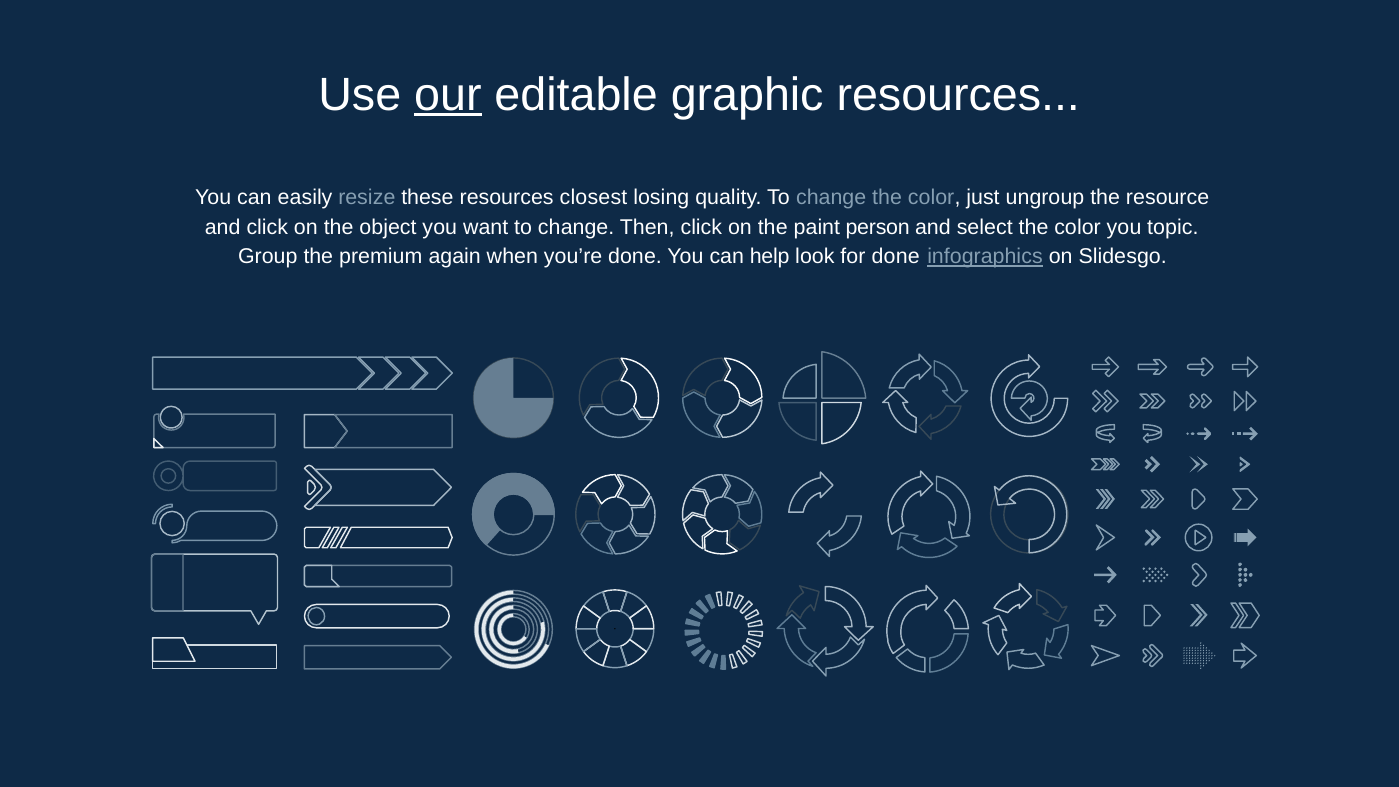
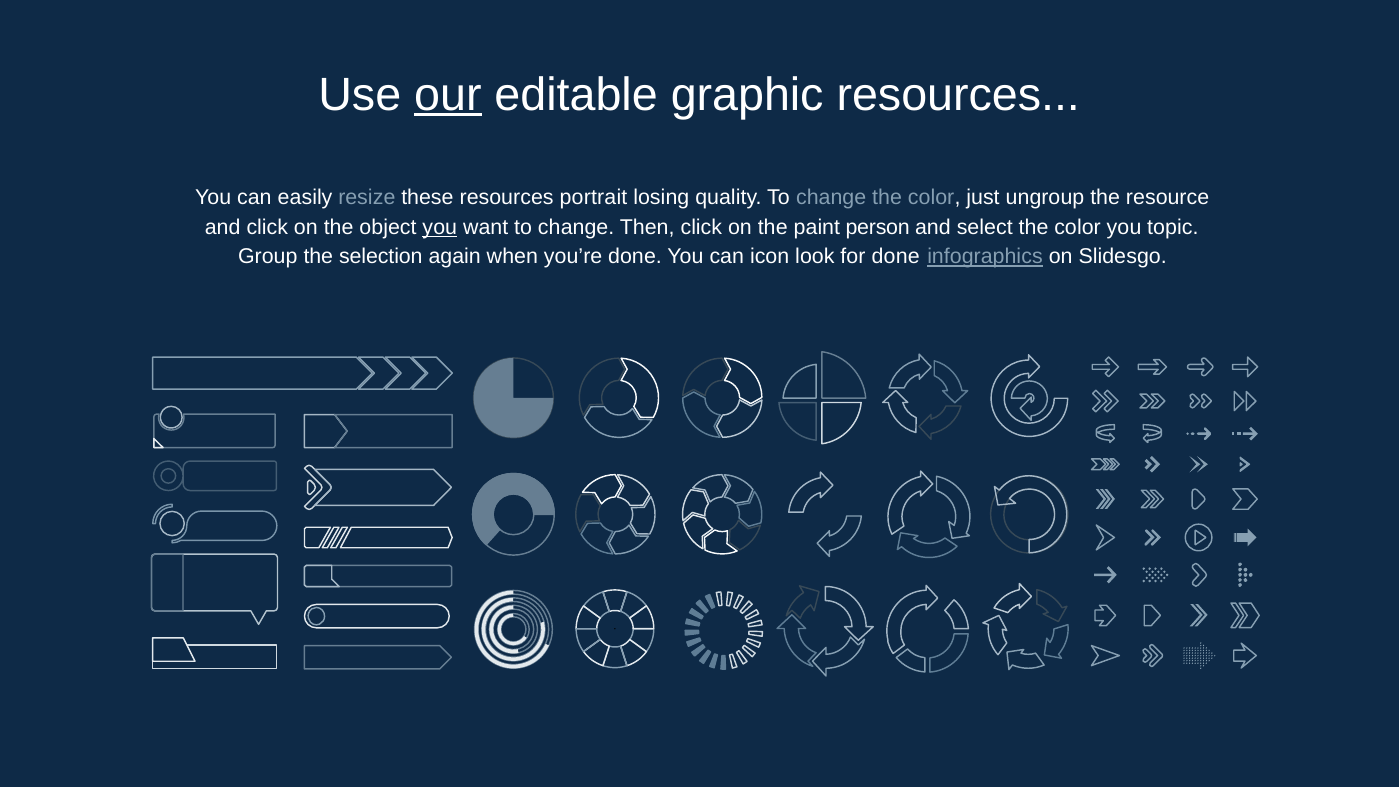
closest: closest -> portrait
you at (440, 227) underline: none -> present
premium: premium -> selection
help: help -> icon
